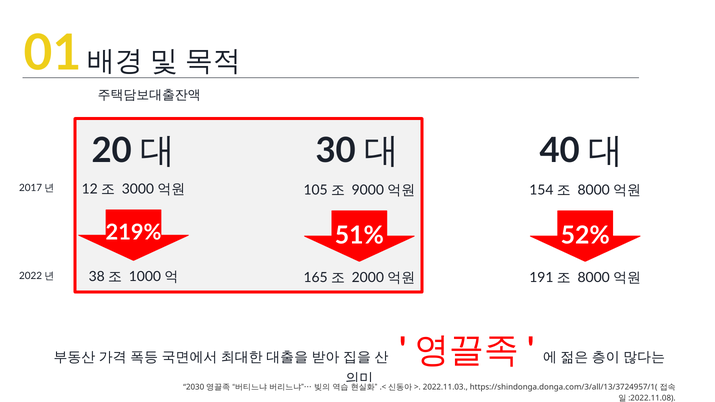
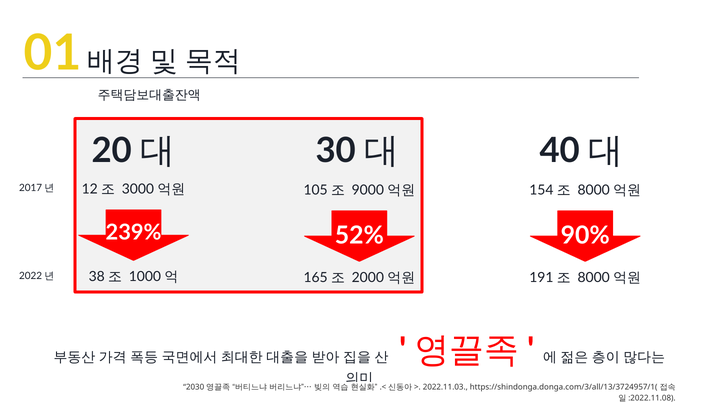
219%: 219% -> 239%
51%: 51% -> 52%
52%: 52% -> 90%
